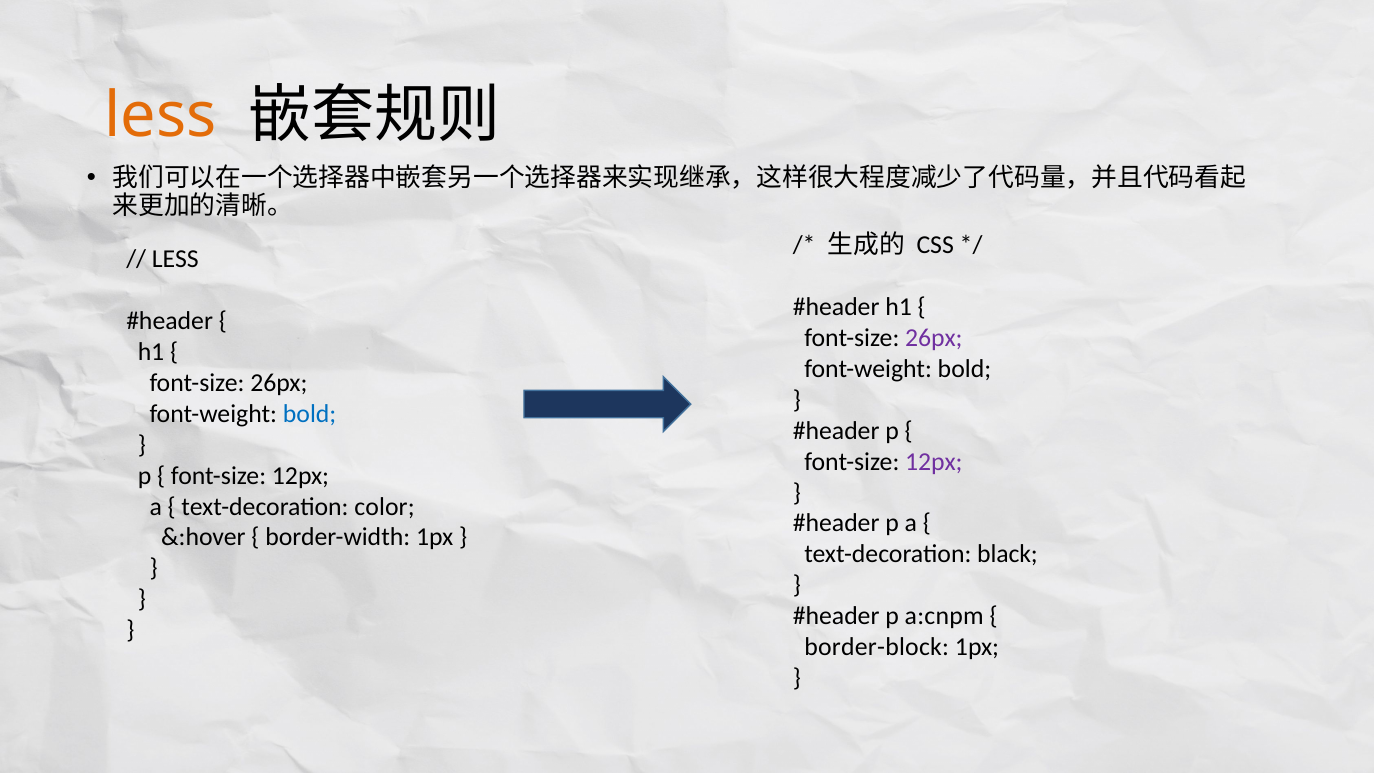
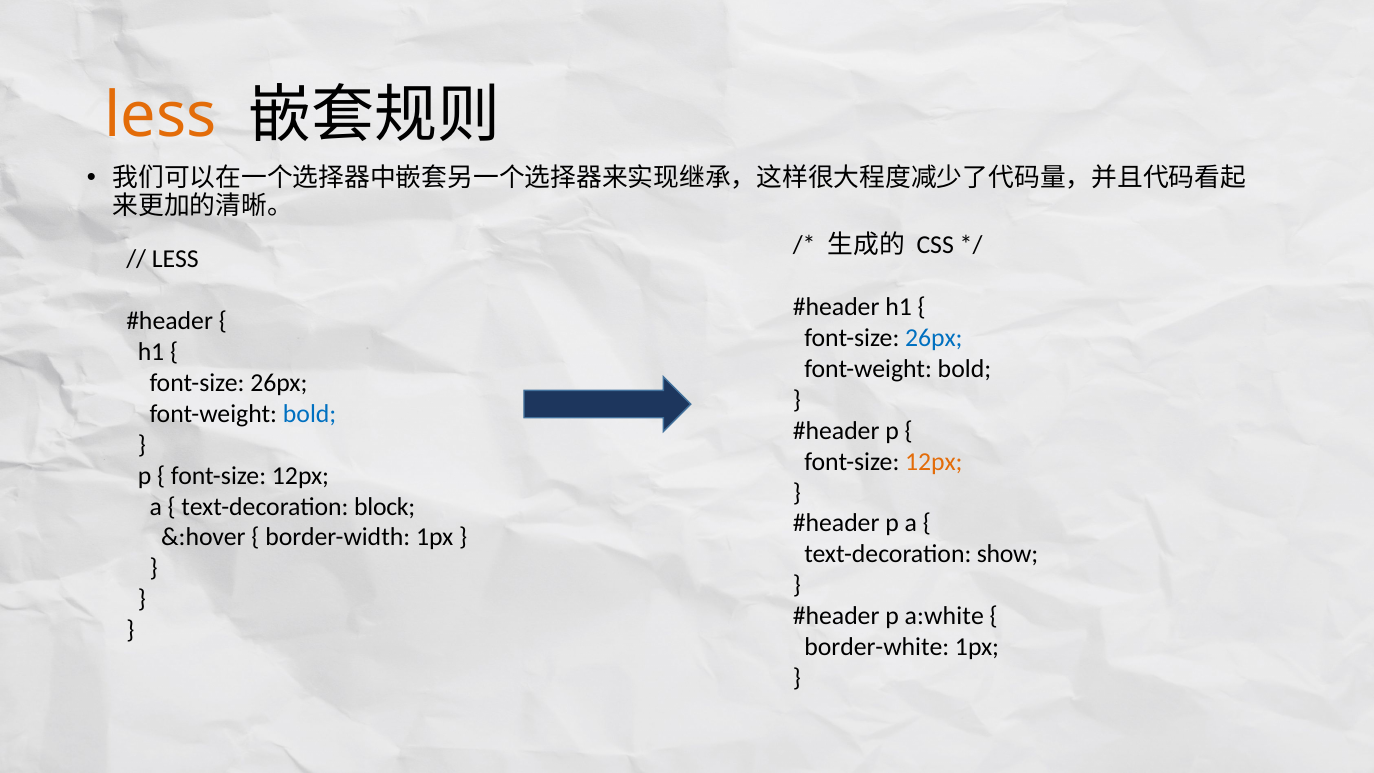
26px at (934, 338) colour: purple -> blue
12px at (934, 462) colour: purple -> orange
color: color -> block
black: black -> show
a:cnpm: a:cnpm -> a:white
border-block: border-block -> border-white
